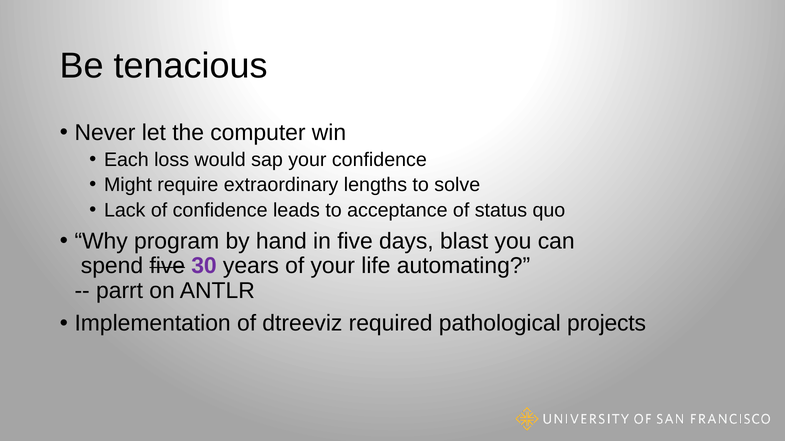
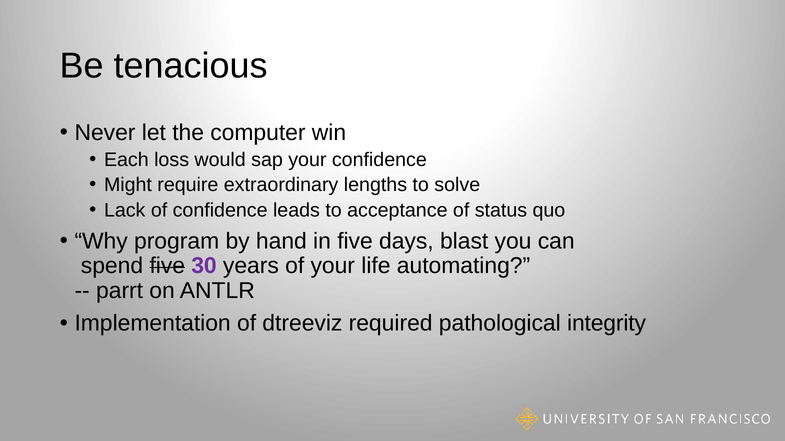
projects: projects -> integrity
